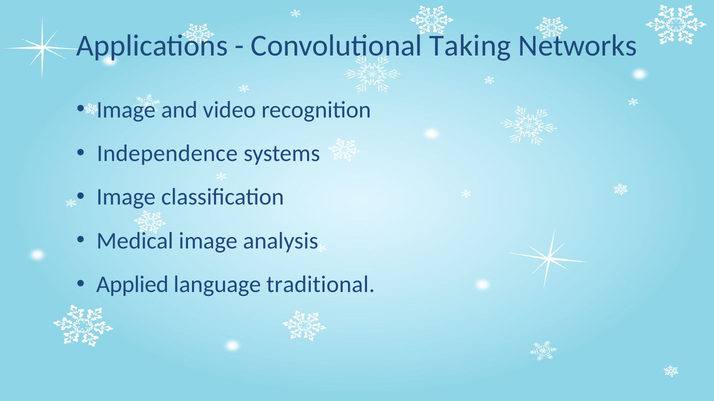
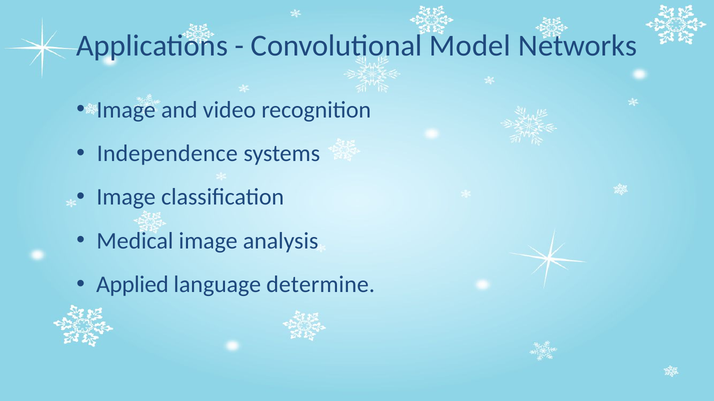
Taking: Taking -> Model
traditional: traditional -> determine
